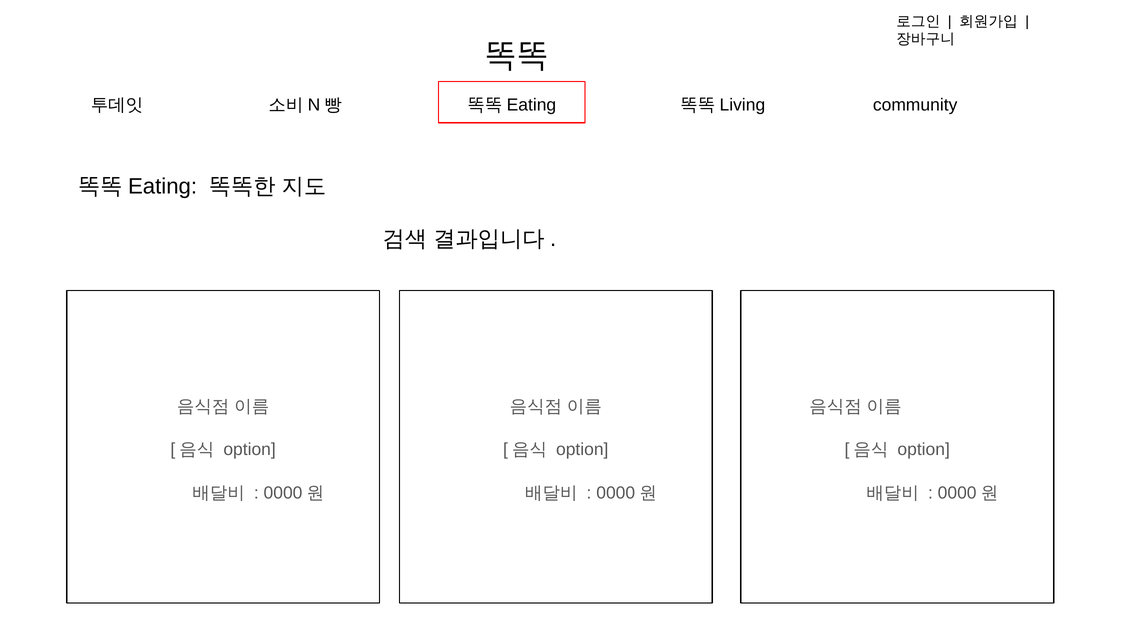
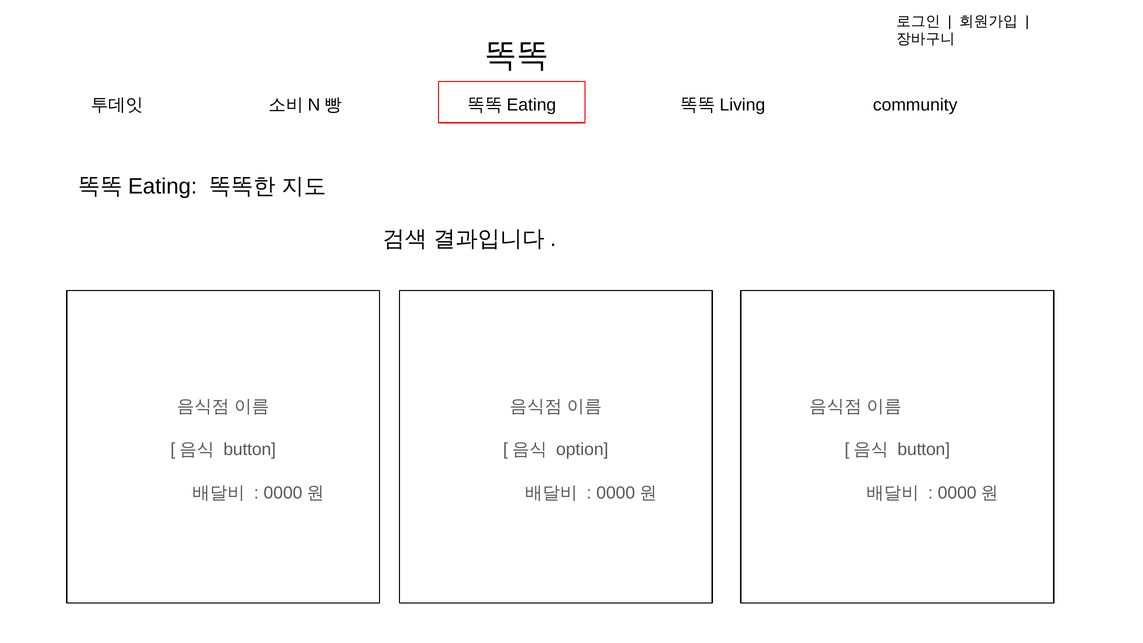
option at (250, 450): option -> button
option at (924, 450): option -> button
